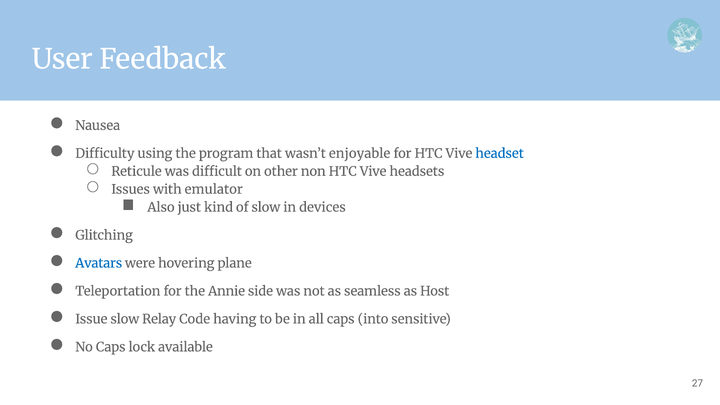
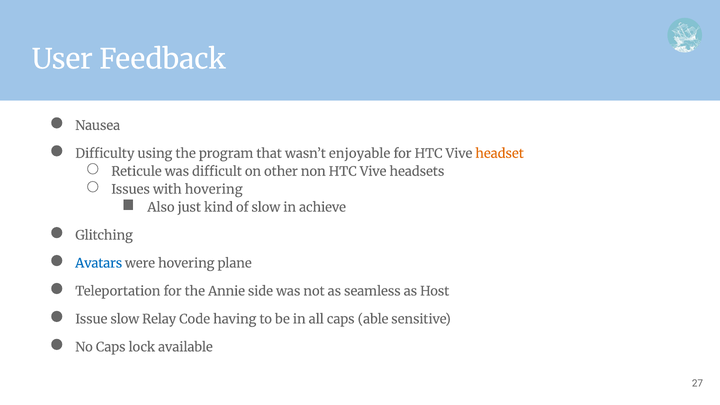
headset colour: blue -> orange
with emulator: emulator -> hovering
devices: devices -> achieve
into: into -> able
